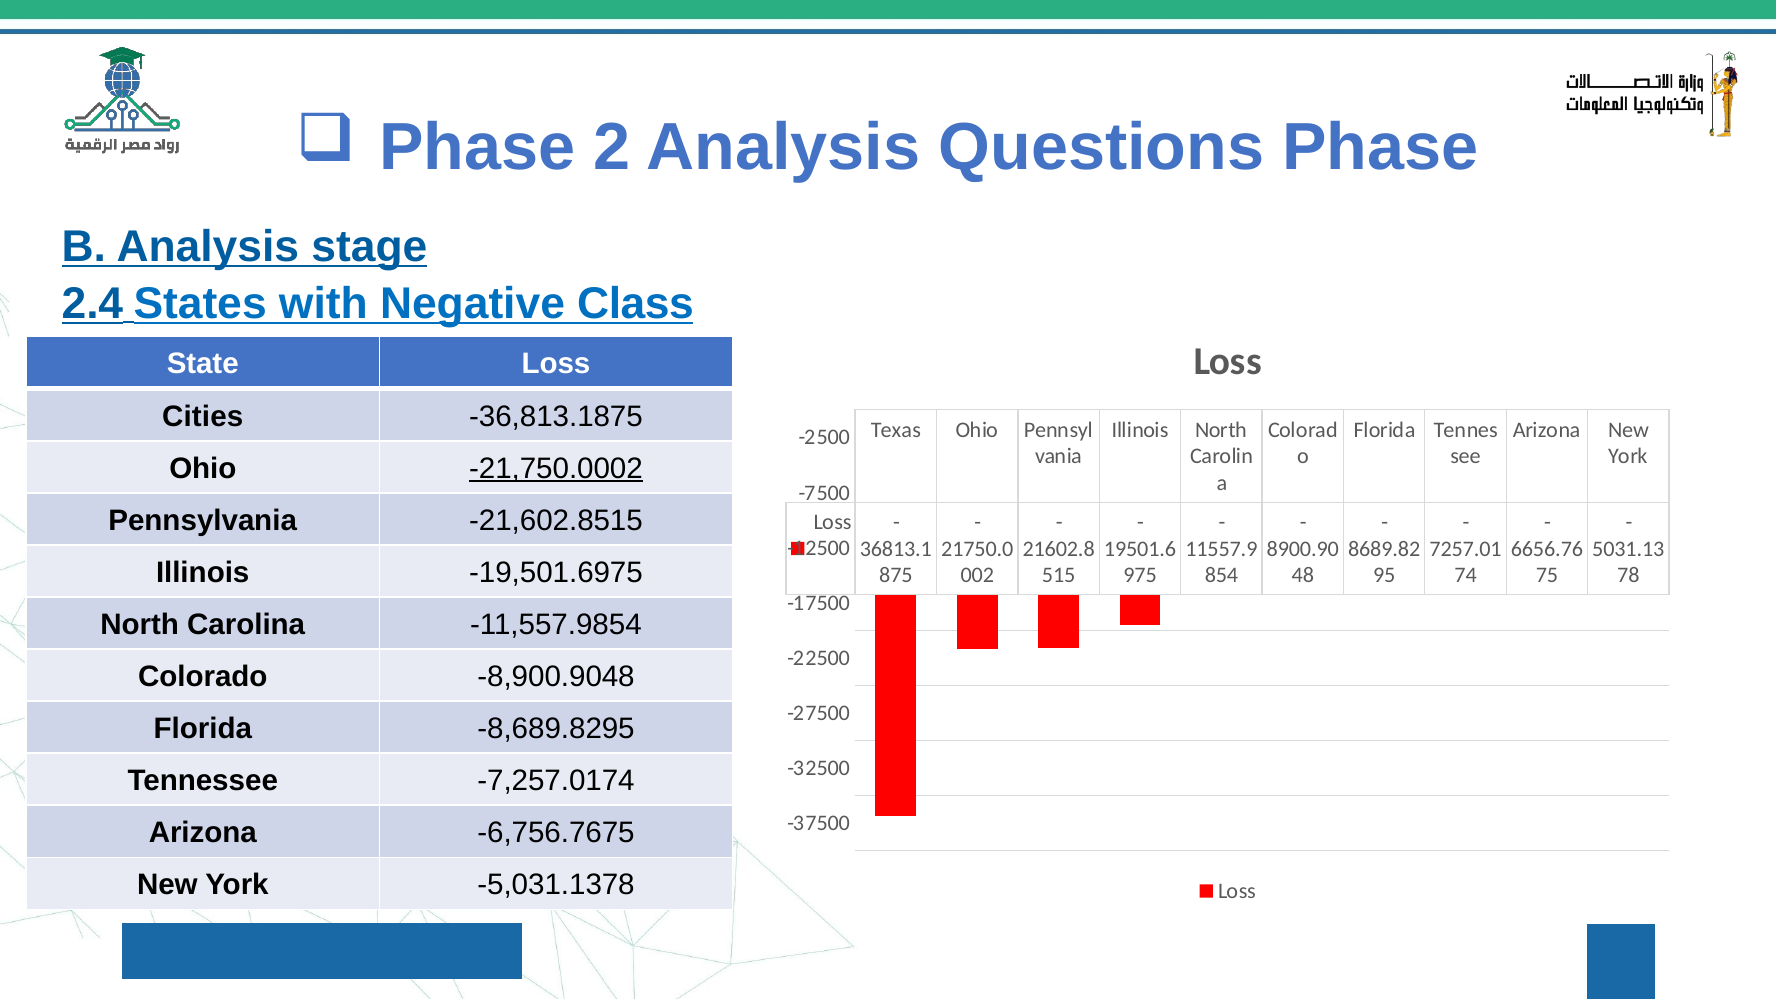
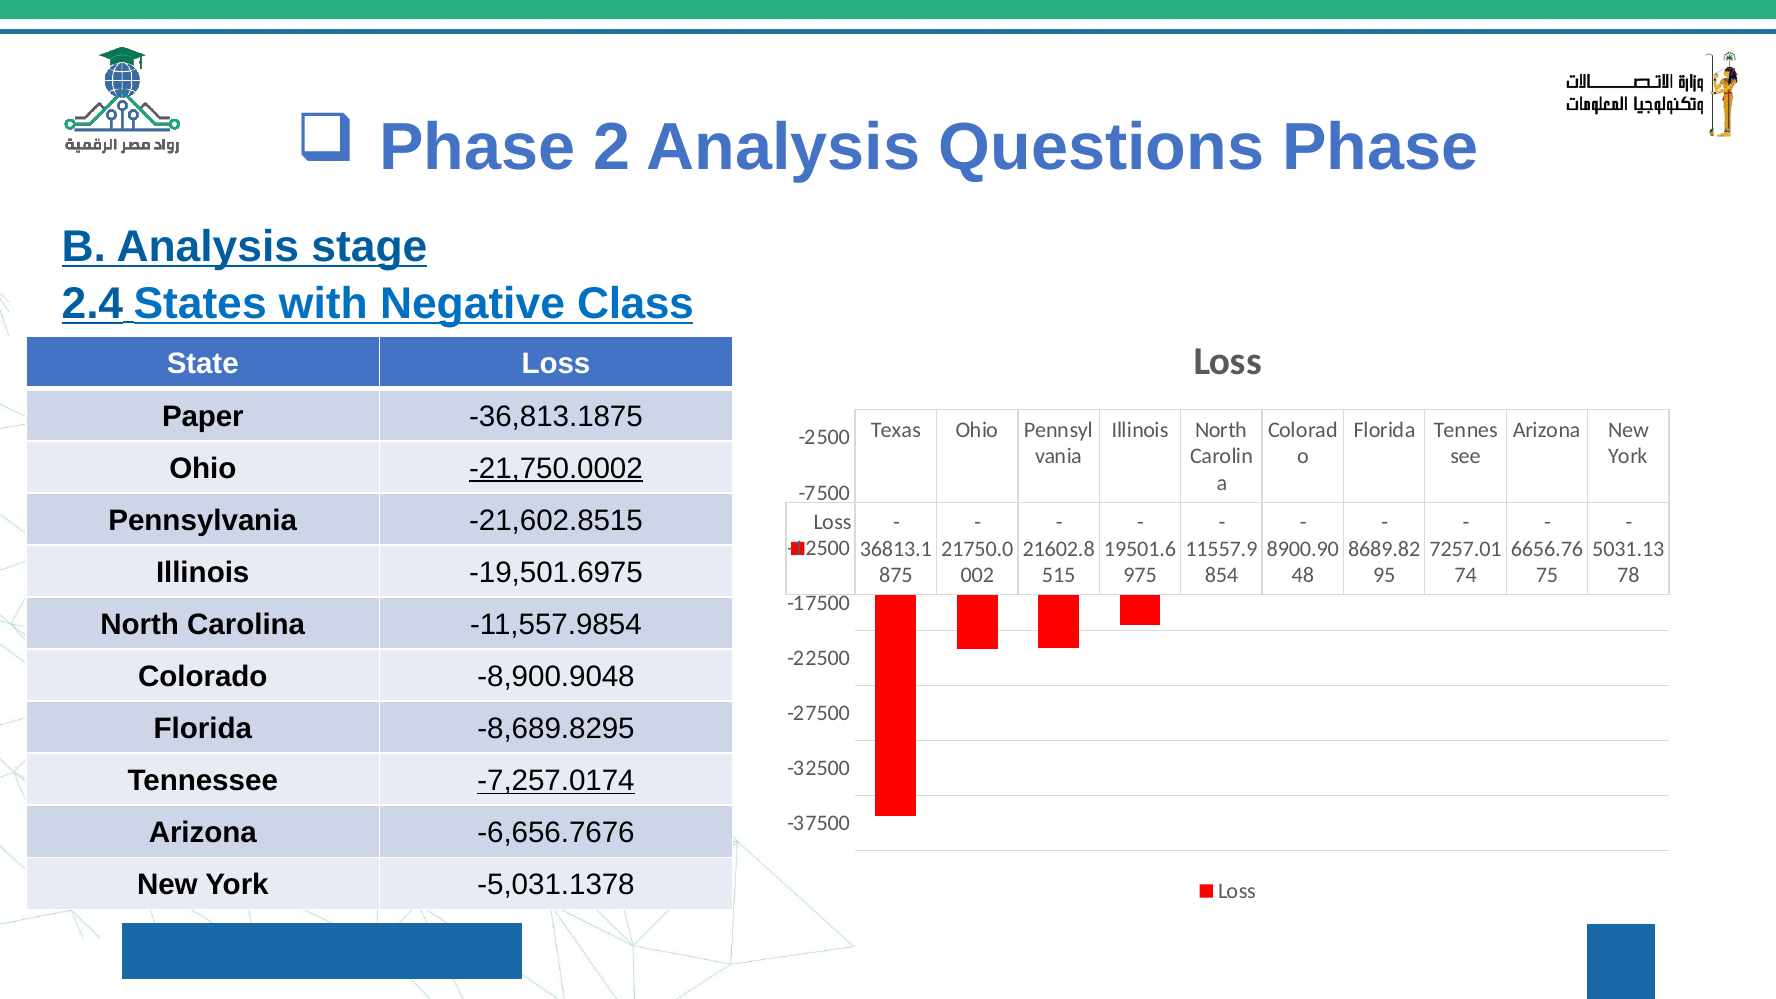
Cities: Cities -> Paper
-7,257.0174 underline: none -> present
-6,756.7675: -6,756.7675 -> -6,656.7676
